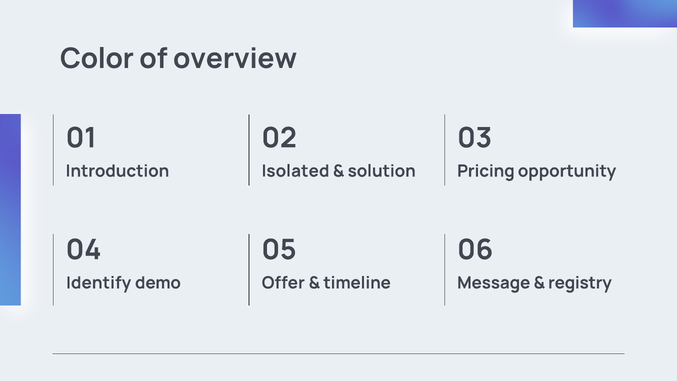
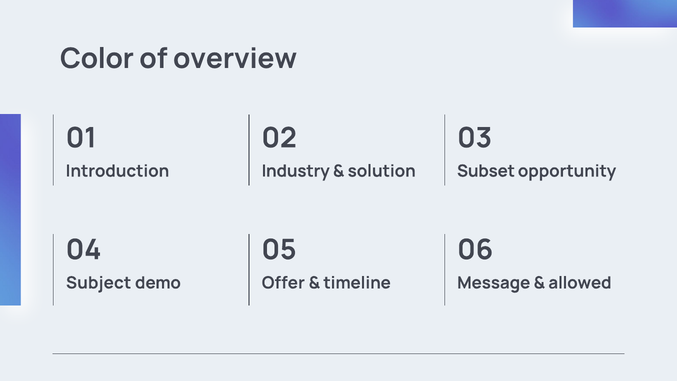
Isolated: Isolated -> Industry
Pricing: Pricing -> Subset
Identify: Identify -> Subject
registry: registry -> allowed
